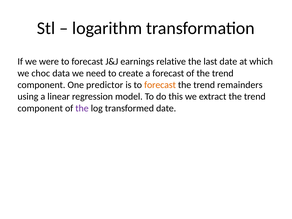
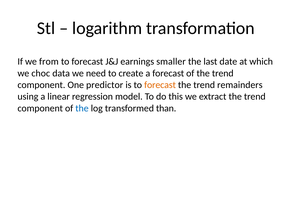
were: were -> from
relative: relative -> smaller
the at (82, 108) colour: purple -> blue
transformed date: date -> than
